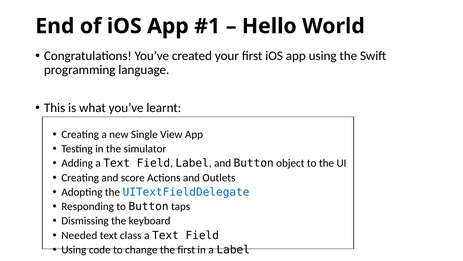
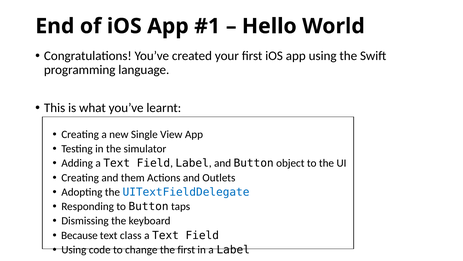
score: score -> them
Needed: Needed -> Because
